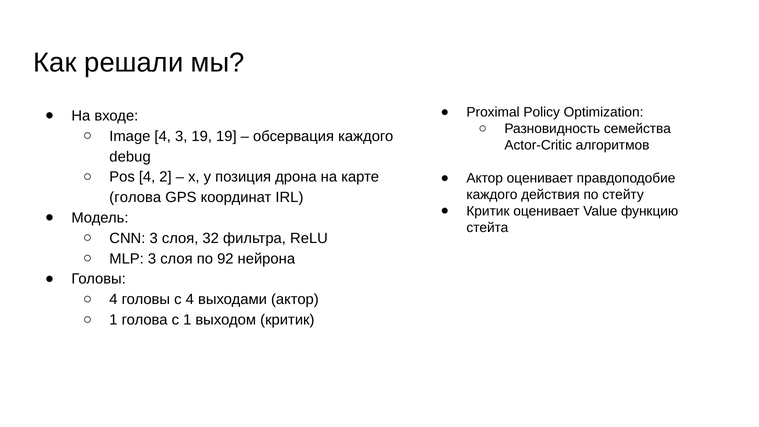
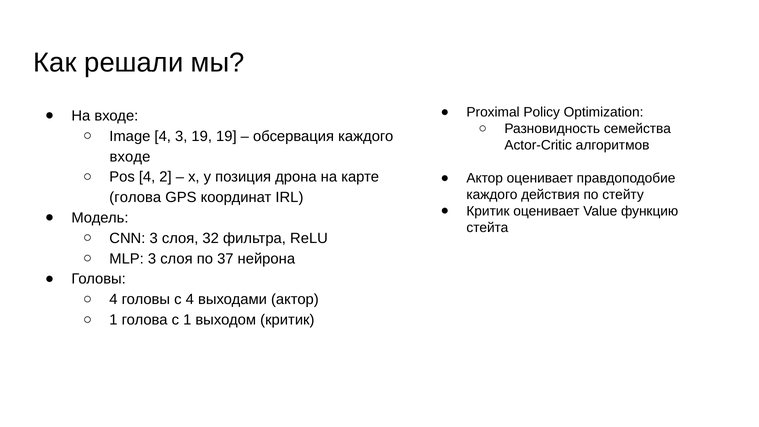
debug at (130, 157): debug -> входе
92: 92 -> 37
